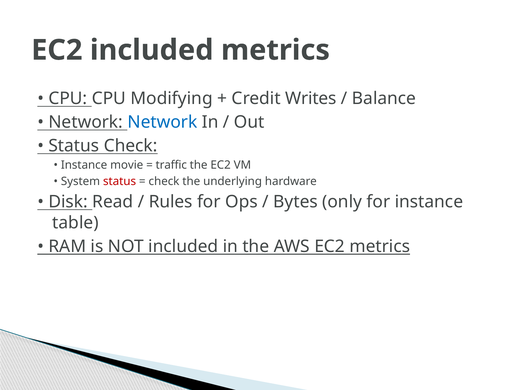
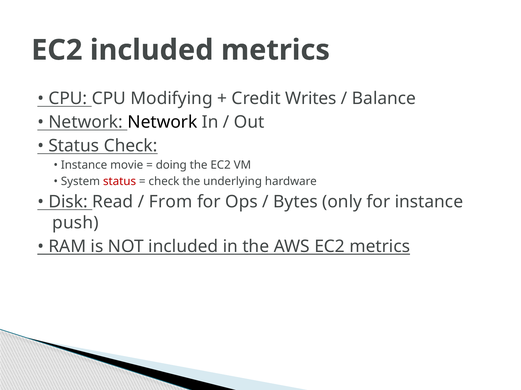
Network at (162, 122) colour: blue -> black
traffic: traffic -> doing
Rules: Rules -> From
table: table -> push
